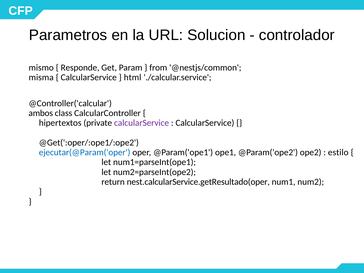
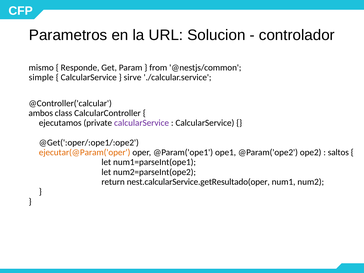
misma: misma -> simple
html: html -> sirve
hipertextos: hipertextos -> ejecutamos
ejecutar(@Param('oper colour: blue -> orange
estilo: estilo -> saltos
